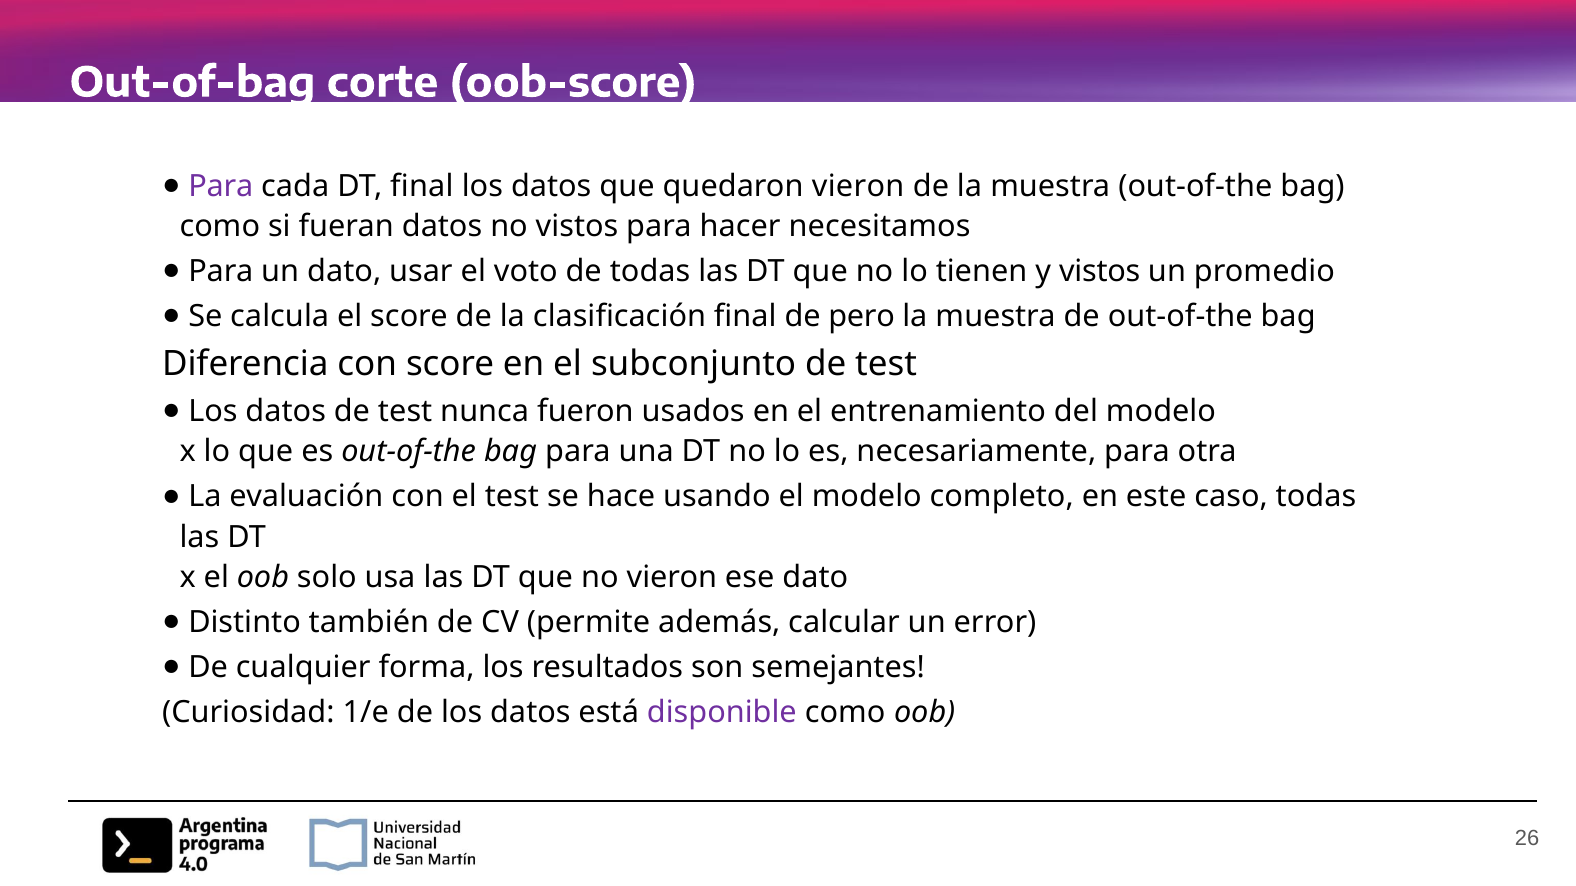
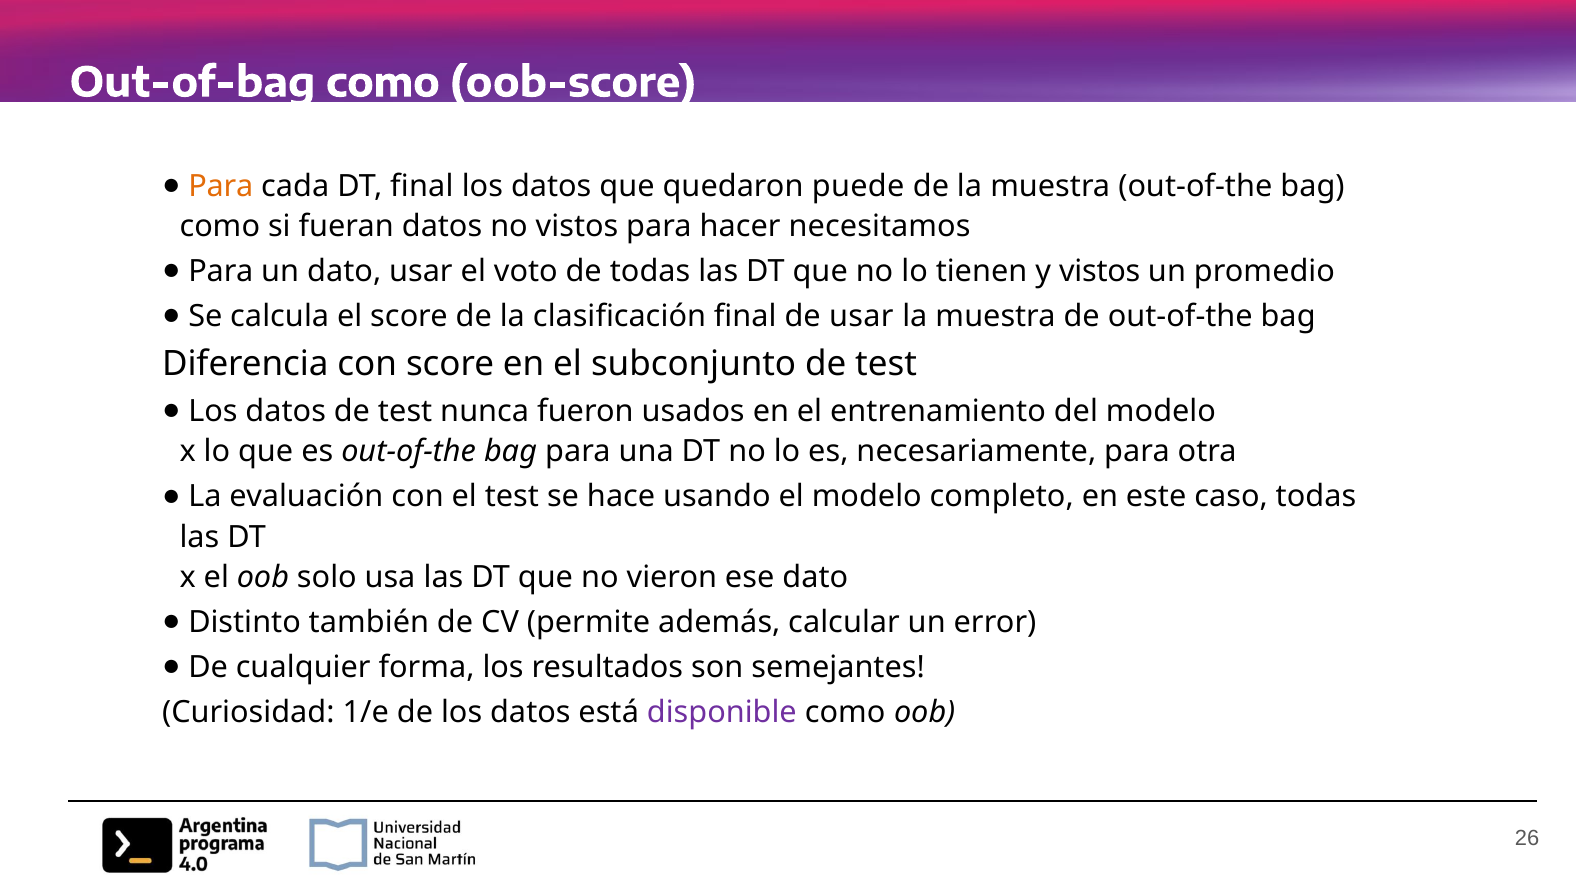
Out-of-bag corte: corte -> como
Para at (221, 186) colour: purple -> orange
quedaron vieron: vieron -> puede
de pero: pero -> usar
